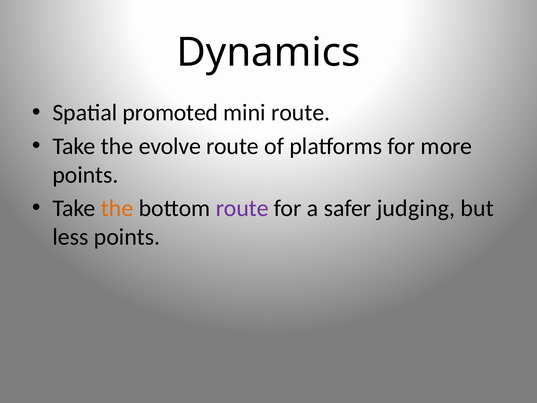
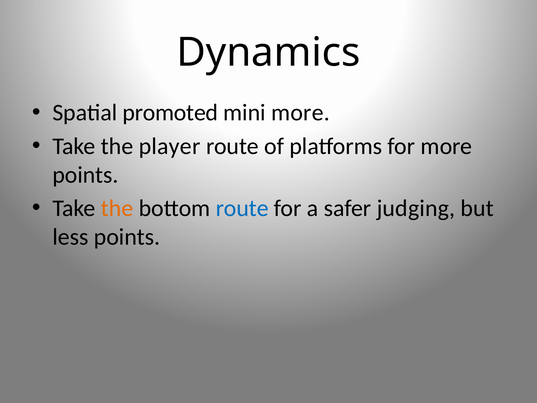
mini route: route -> more
evolve: evolve -> player
route at (242, 208) colour: purple -> blue
